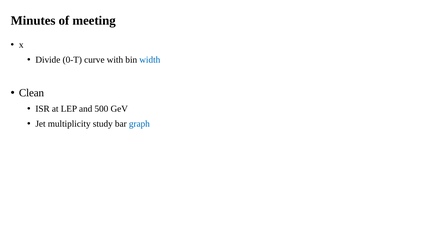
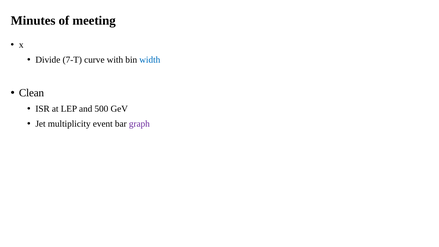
0-T: 0-T -> 7-T
study: study -> event
graph colour: blue -> purple
